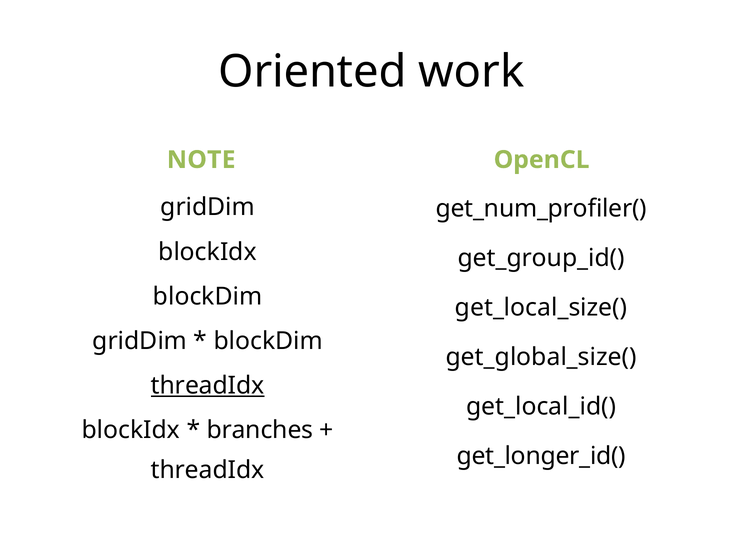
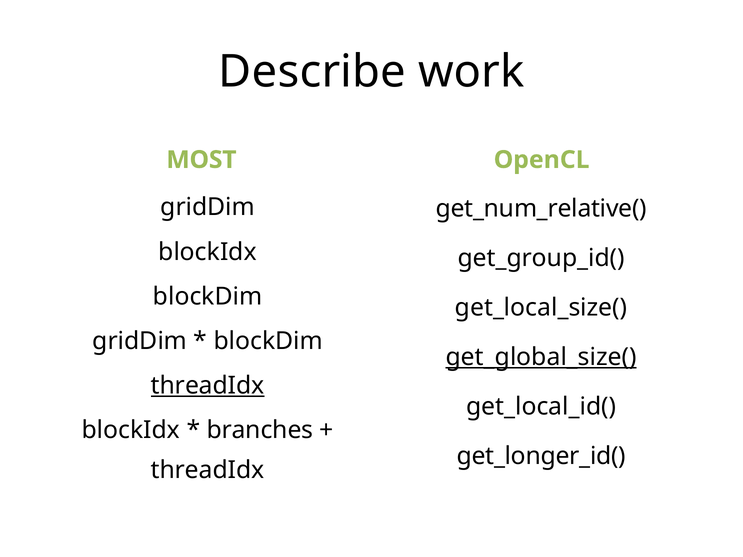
Oriented: Oriented -> Describe
NOTE: NOTE -> MOST
get_num_profiler(: get_num_profiler( -> get_num_relative(
get_global_size( underline: none -> present
